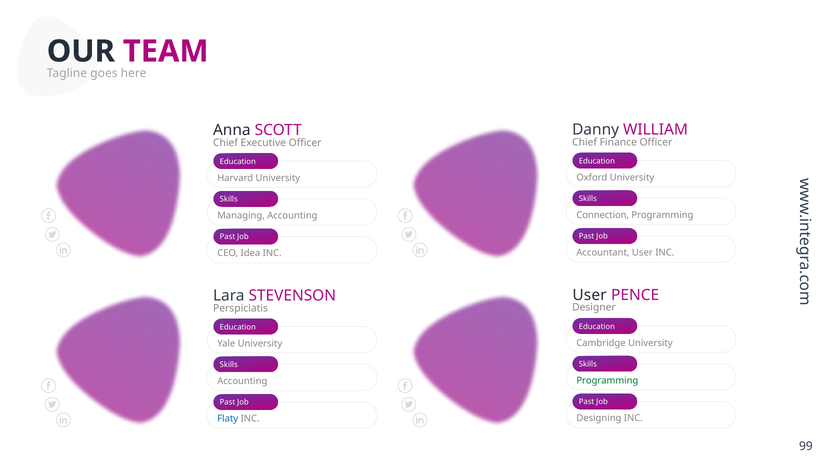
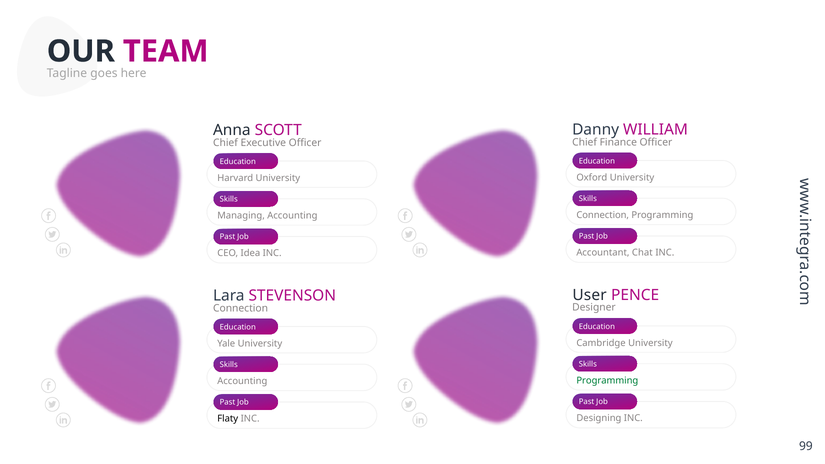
Accountant User: User -> Chat
Perspiciatis at (241, 308): Perspiciatis -> Connection
Flaty colour: blue -> black
